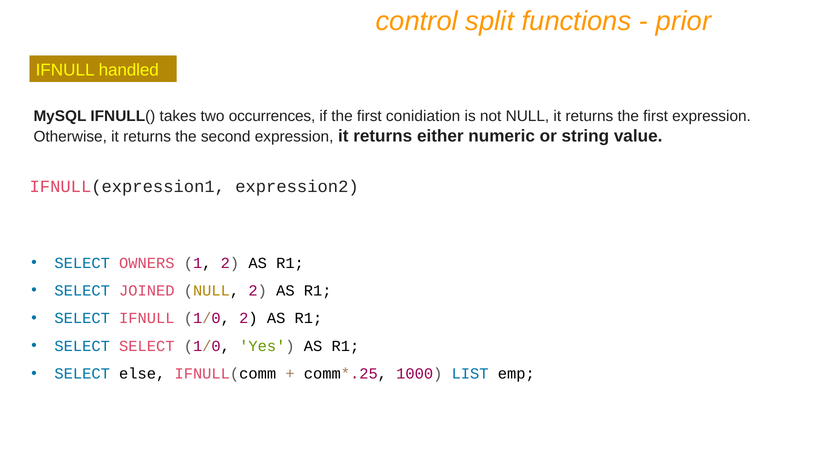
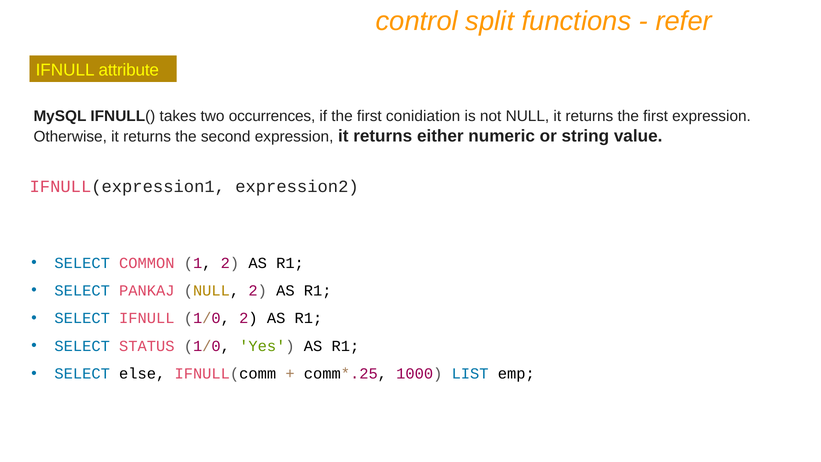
prior: prior -> refer
handled: handled -> attribute
OWNERS: OWNERS -> COMMON
JOINED: JOINED -> PANKAJ
SELECT SELECT: SELECT -> STATUS
